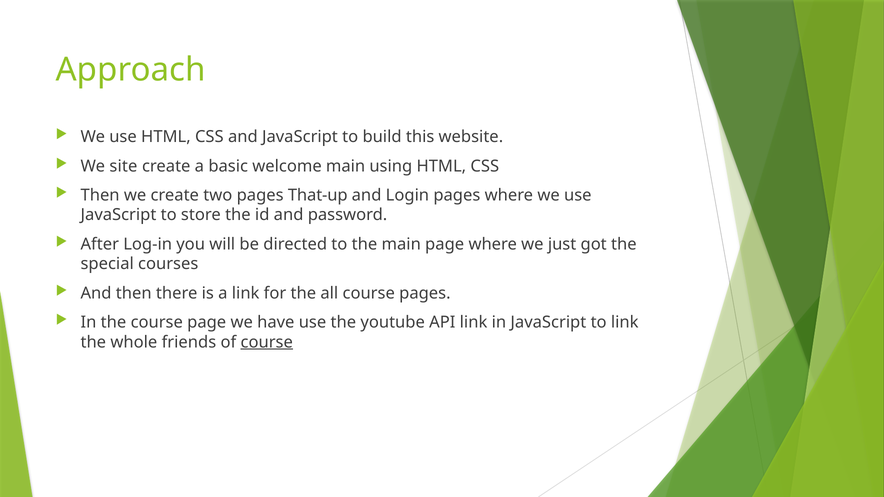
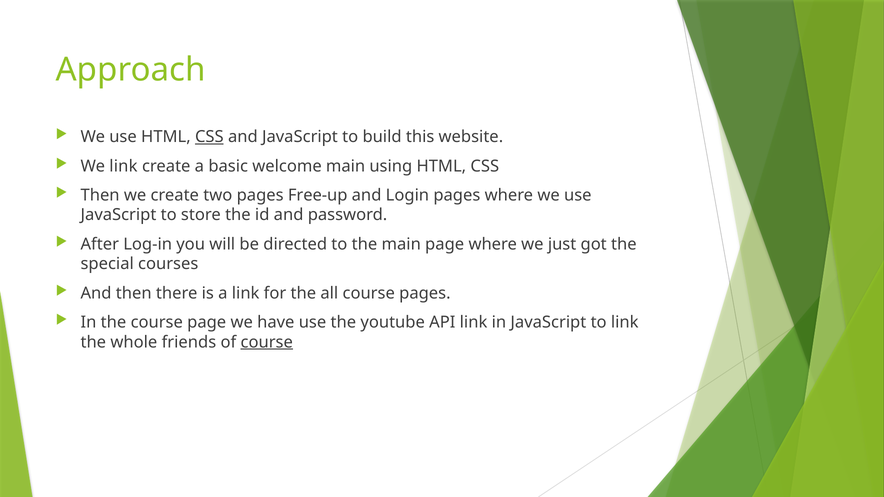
CSS at (209, 137) underline: none -> present
We site: site -> link
That-up: That-up -> Free-up
